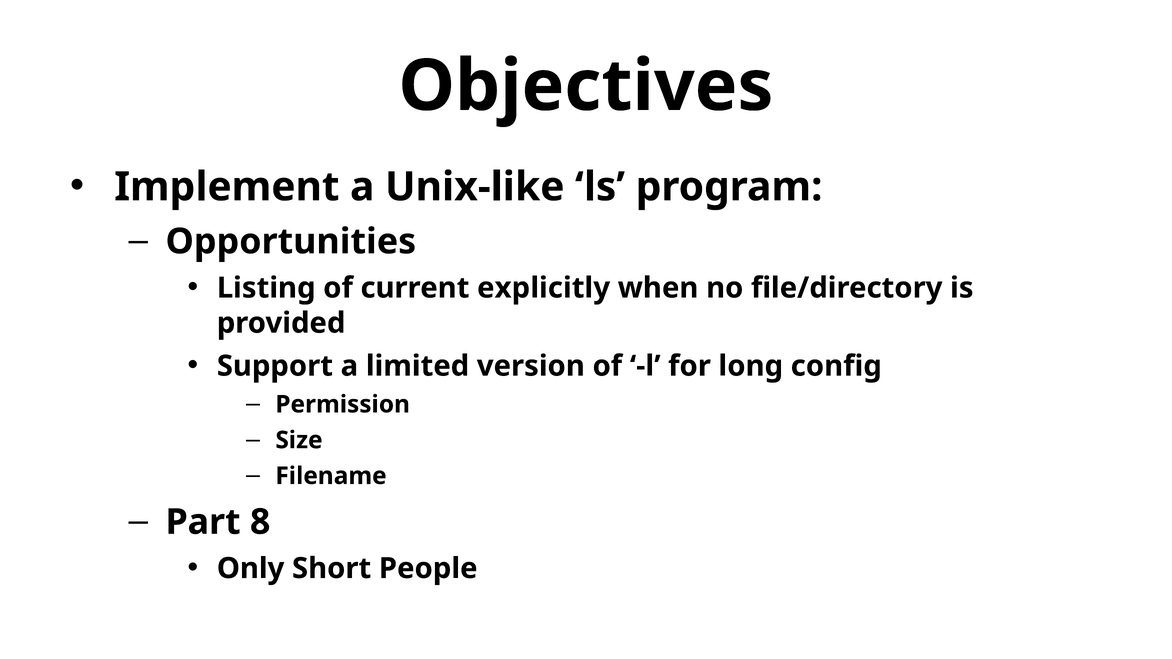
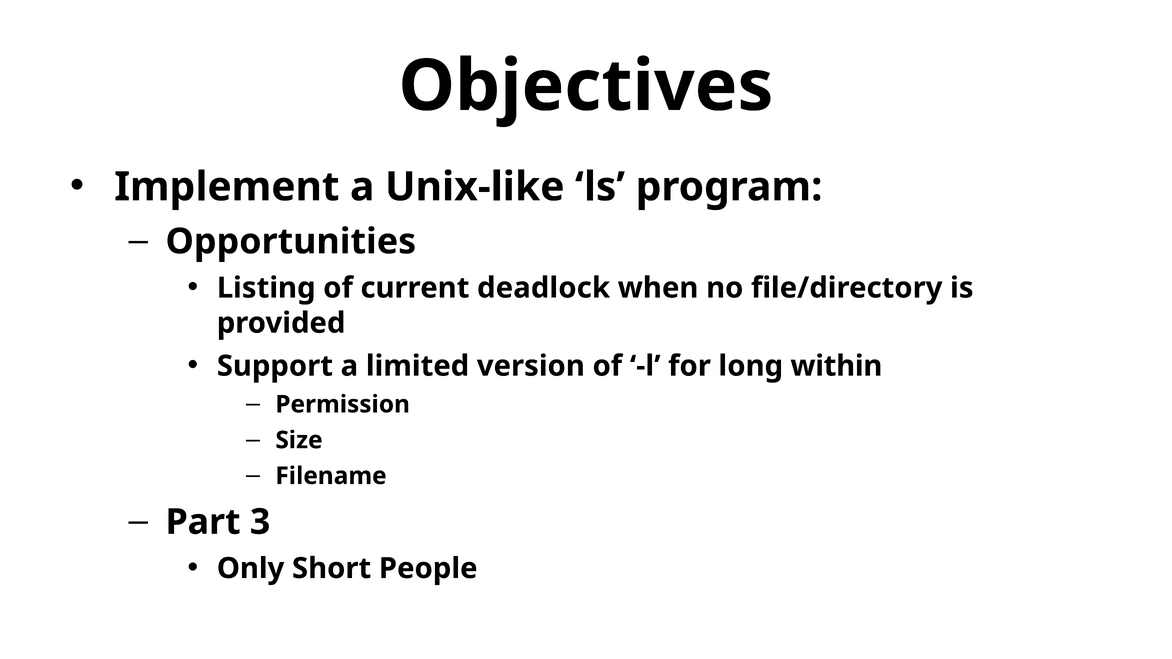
explicitly: explicitly -> deadlock
config: config -> within
8: 8 -> 3
